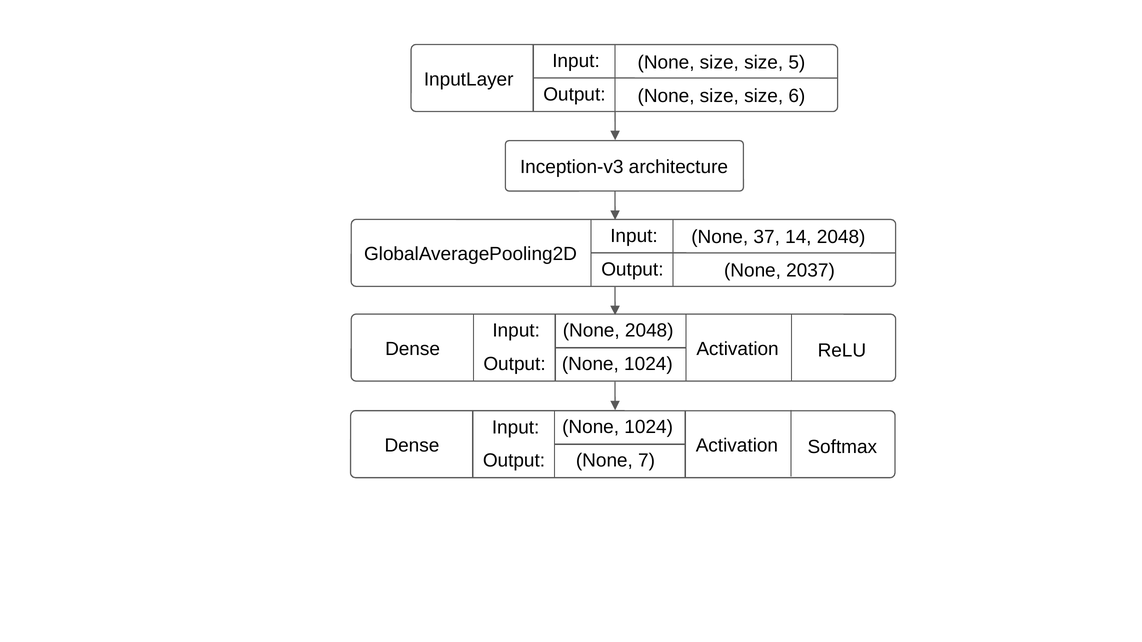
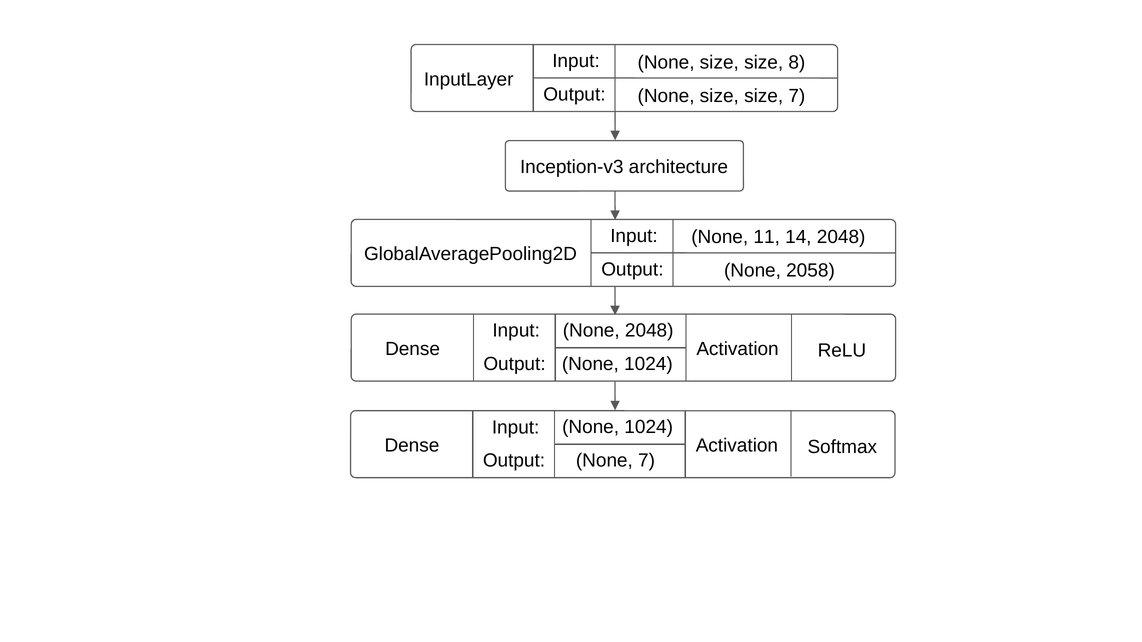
5: 5 -> 8
size 6: 6 -> 7
37: 37 -> 11
2037: 2037 -> 2058
